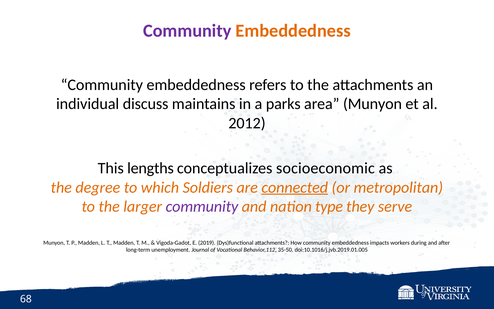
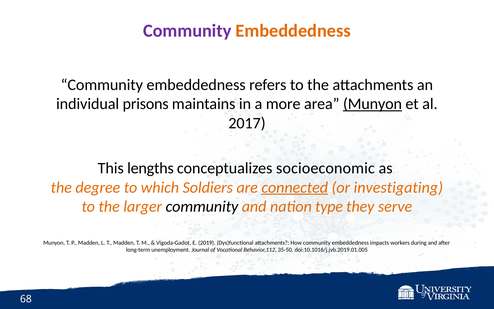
discuss: discuss -> prisons
parks: parks -> more
Munyon at (372, 104) underline: none -> present
2012: 2012 -> 2017
metropolitan: metropolitan -> investigating
community at (202, 206) colour: purple -> black
